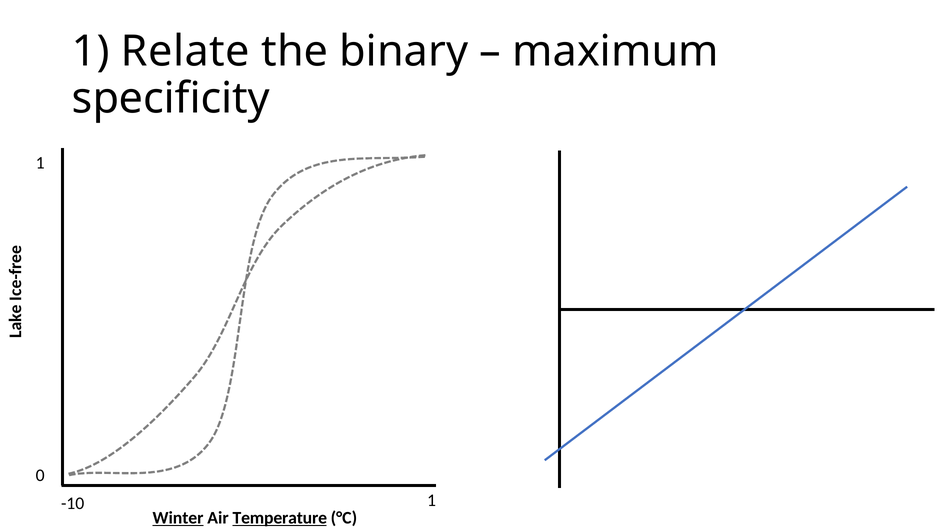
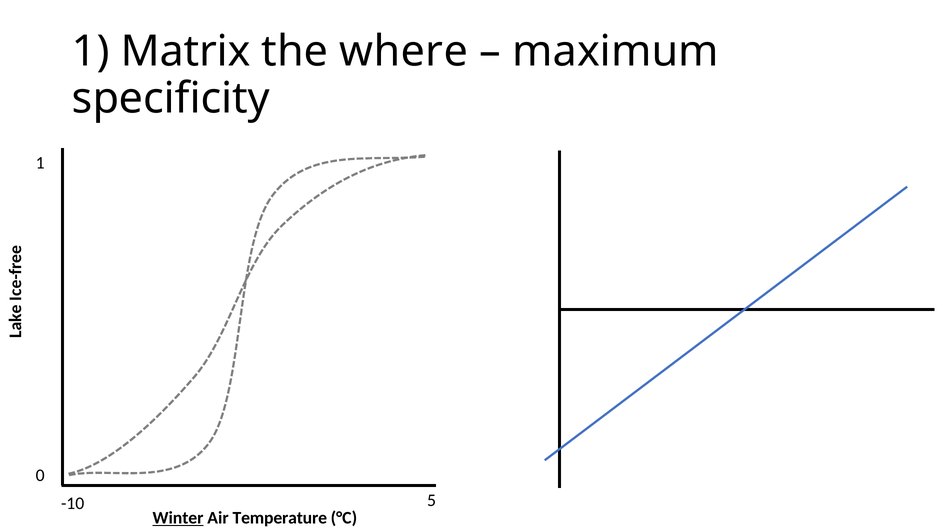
Relate: Relate -> Matrix
binary: binary -> where
-10 1: 1 -> 5
Temperature underline: present -> none
